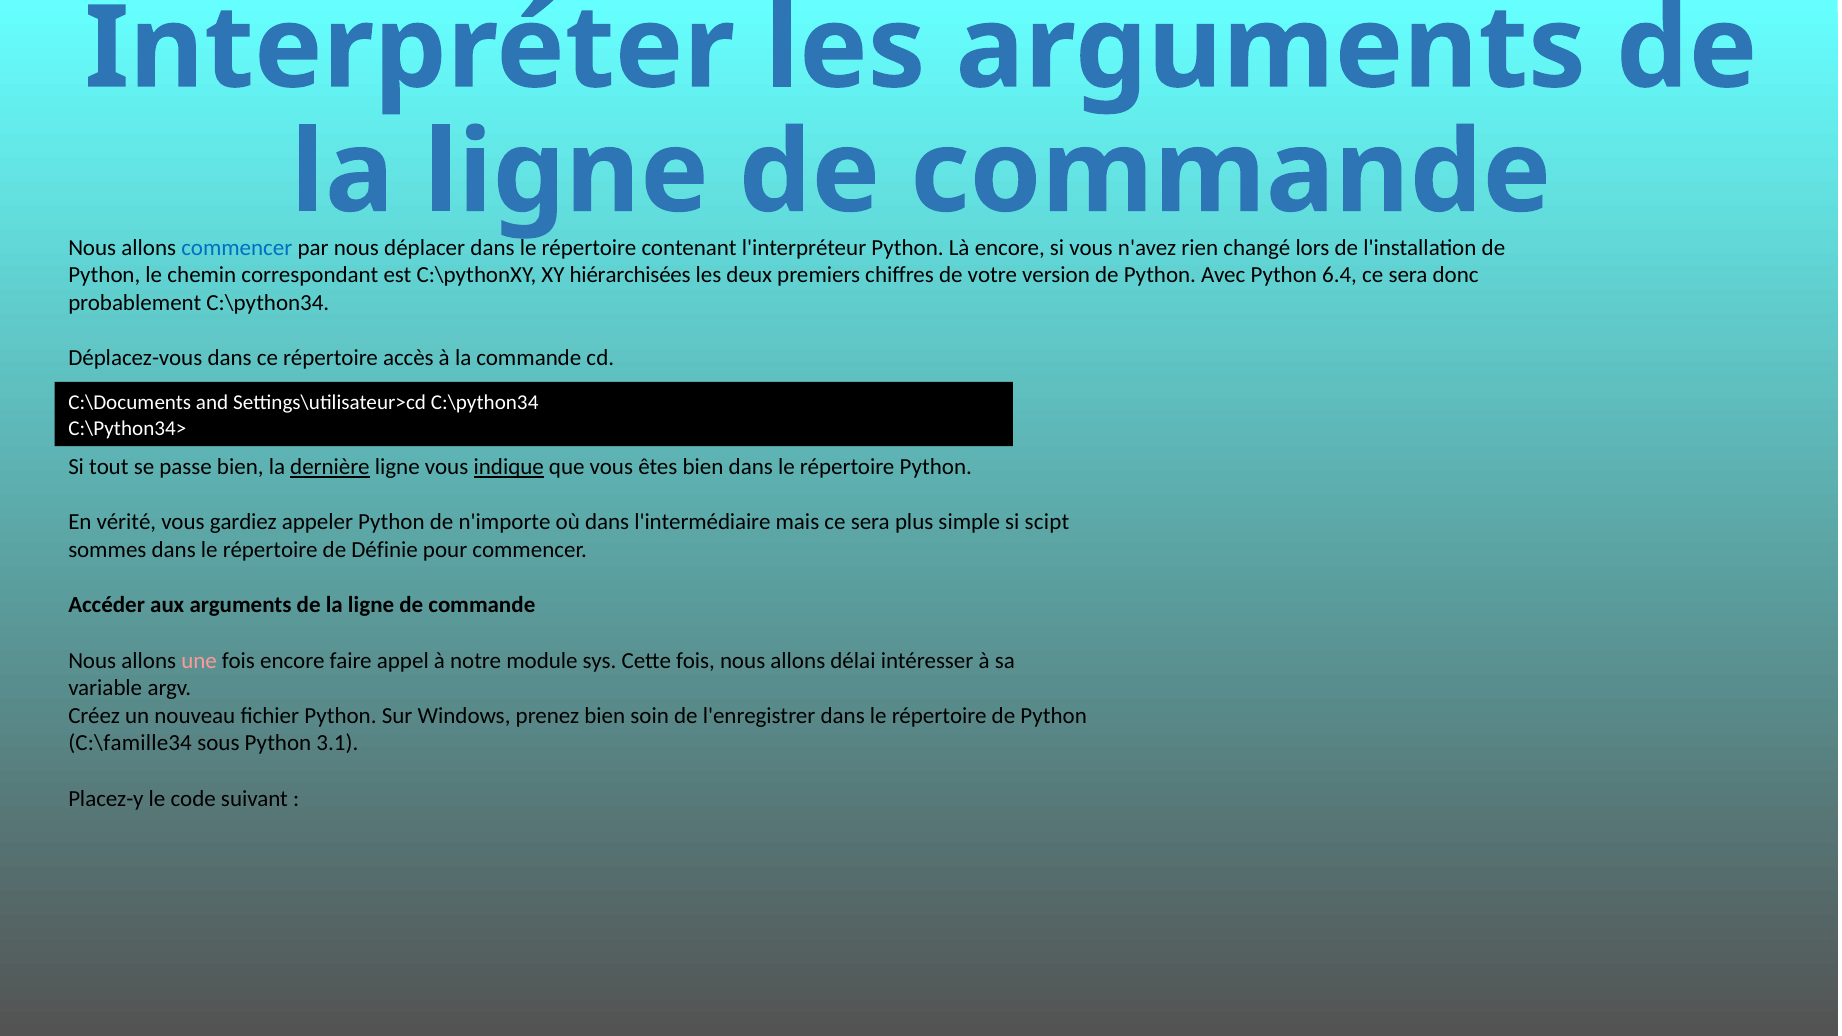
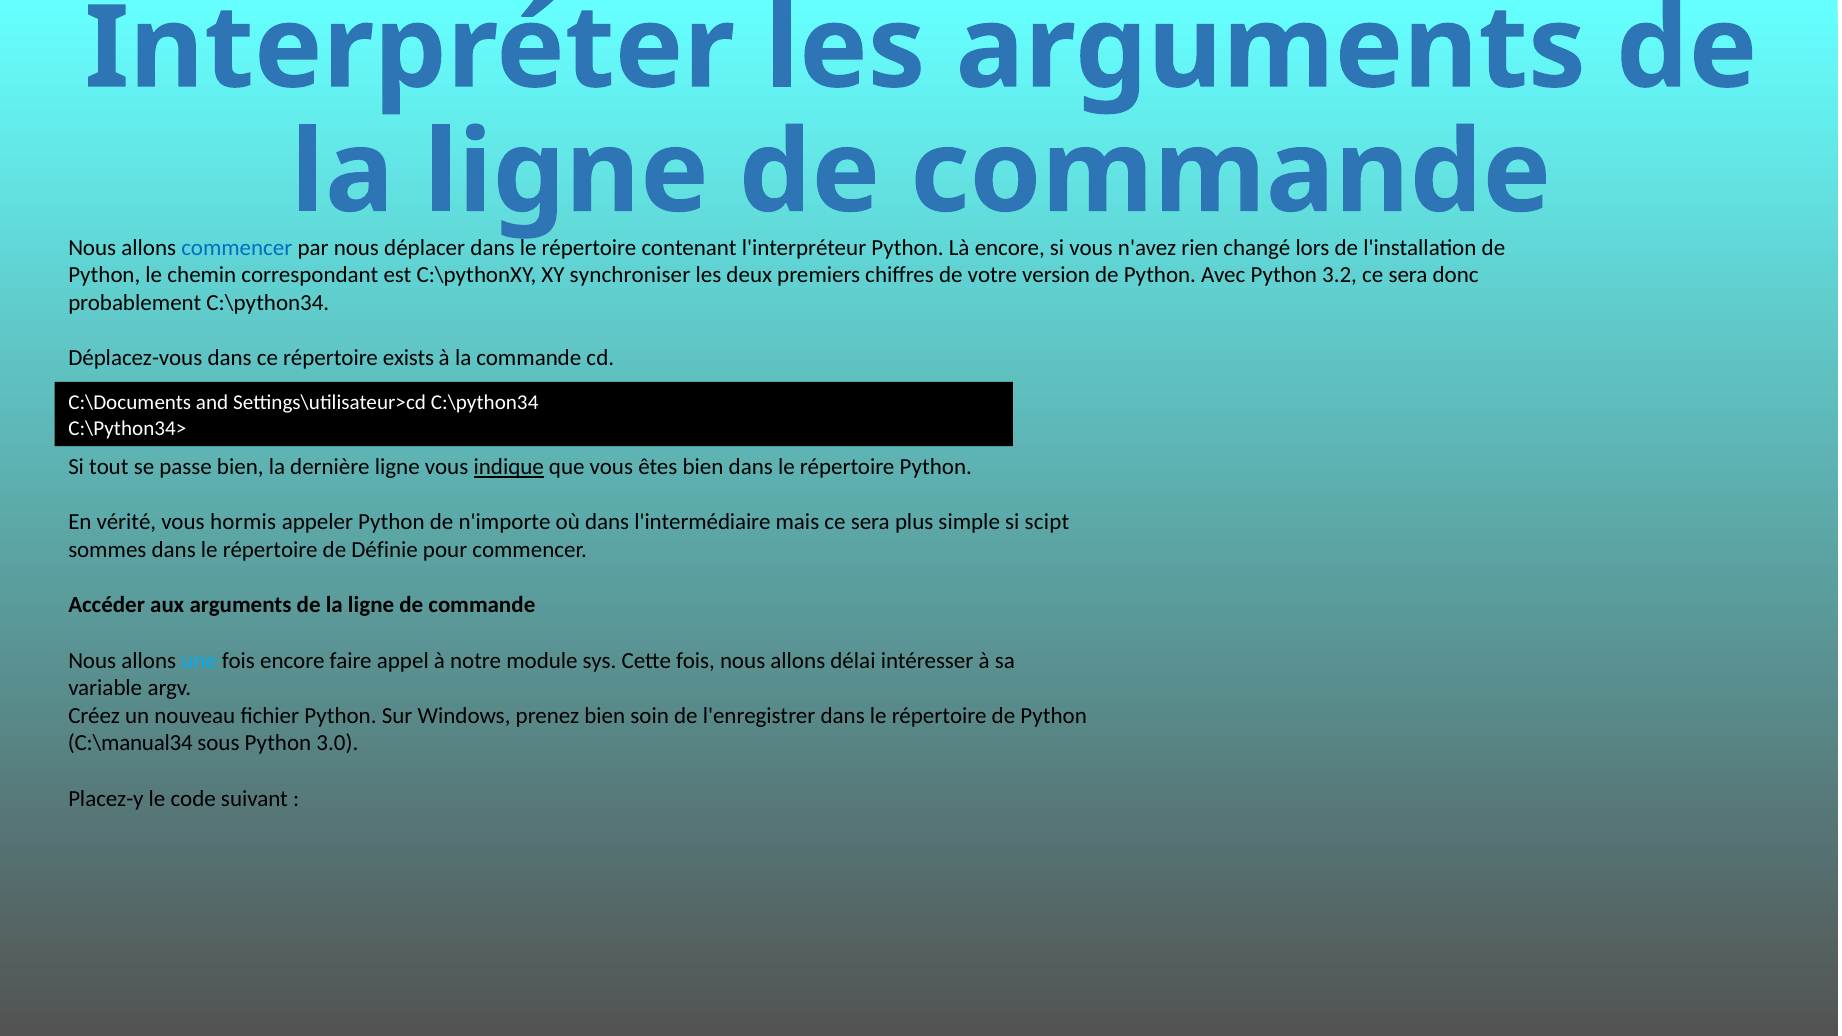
hiérarchisées: hiérarchisées -> synchroniser
6.4: 6.4 -> 3.2
accès: accès -> exists
dernière underline: present -> none
gardiez: gardiez -> hormis
une colour: pink -> light blue
C:\famille34: C:\famille34 -> C:\manual34
3.1: 3.1 -> 3.0
